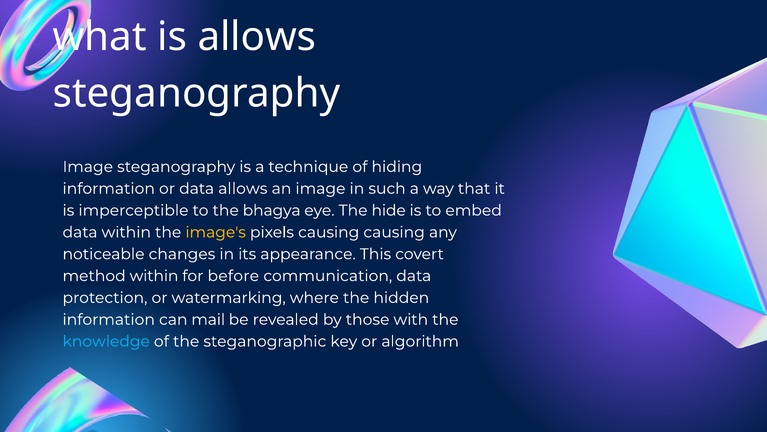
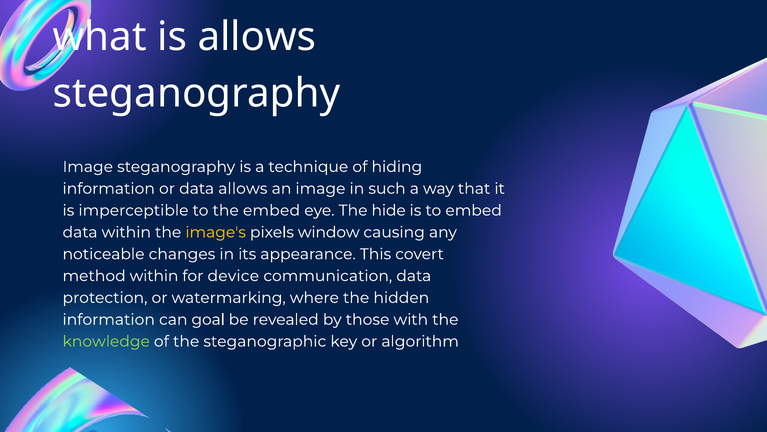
the bhagya: bhagya -> embed
pixels causing: causing -> window
before: before -> device
mail: mail -> goal
knowledge colour: light blue -> light green
